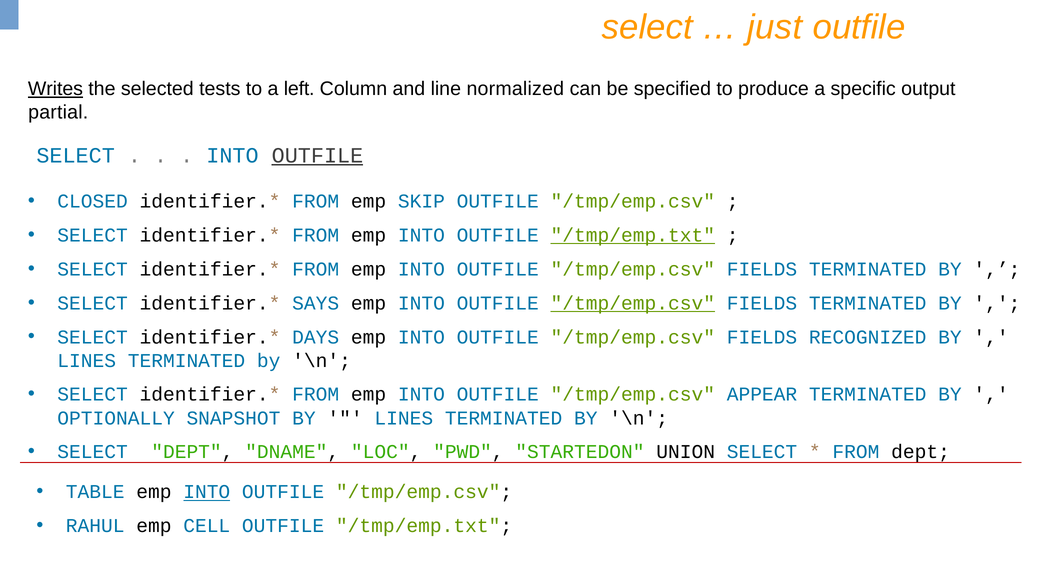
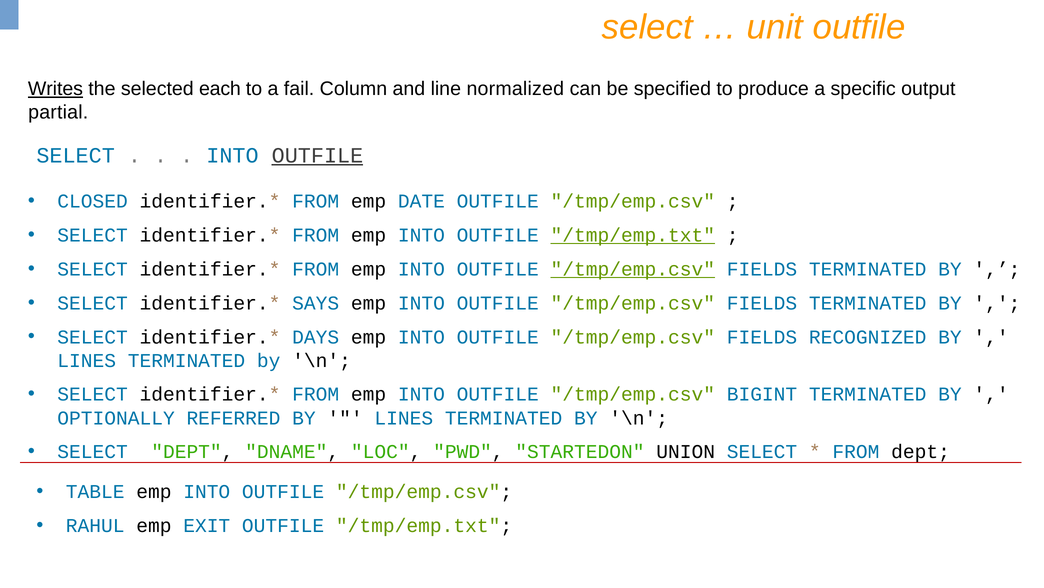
just: just -> unit
tests: tests -> each
left: left -> fail
SKIP: SKIP -> DATE
/tmp/emp.csv at (633, 269) underline: none -> present
/tmp/emp.csv at (633, 303) underline: present -> none
APPEAR: APPEAR -> BIGINT
SNAPSHOT: SNAPSHOT -> REFERRED
INTO at (207, 491) underline: present -> none
CELL: CELL -> EXIT
